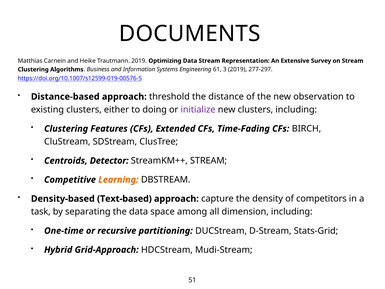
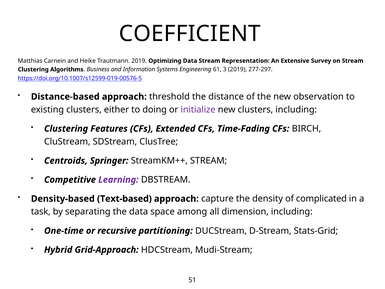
DOCUMENTS: DOCUMENTS -> COEFFICIENT
Detector: Detector -> Springer
Learning colour: orange -> purple
competitors: competitors -> complicated
